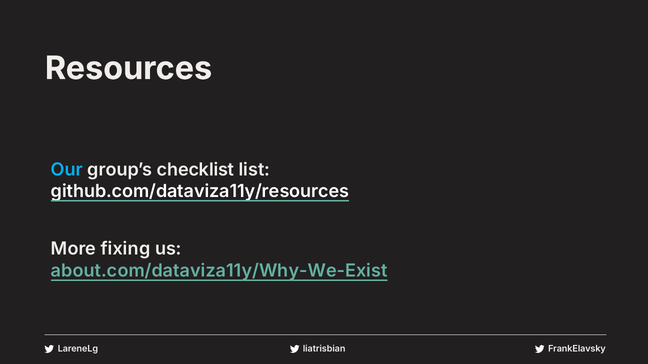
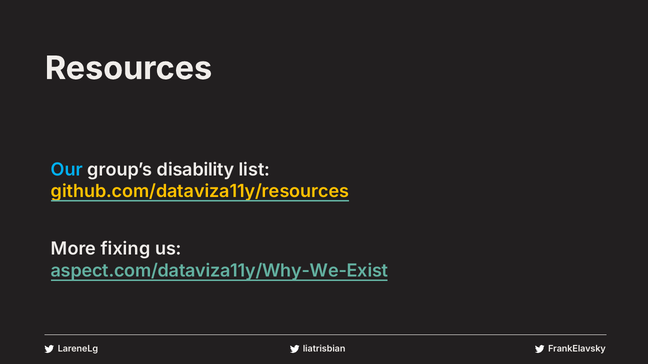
checklist: checklist -> disability
github.com/dataviza11y/resources colour: white -> yellow
about.com/dataviza11y/Why-We-Exist: about.com/dataviza11y/Why-We-Exist -> aspect.com/dataviza11y/Why-We-Exist
